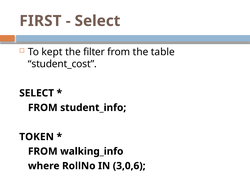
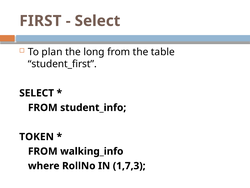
kept: kept -> plan
filter: filter -> long
student_cost: student_cost -> student_first
3,0,6: 3,0,6 -> 1,7,3
